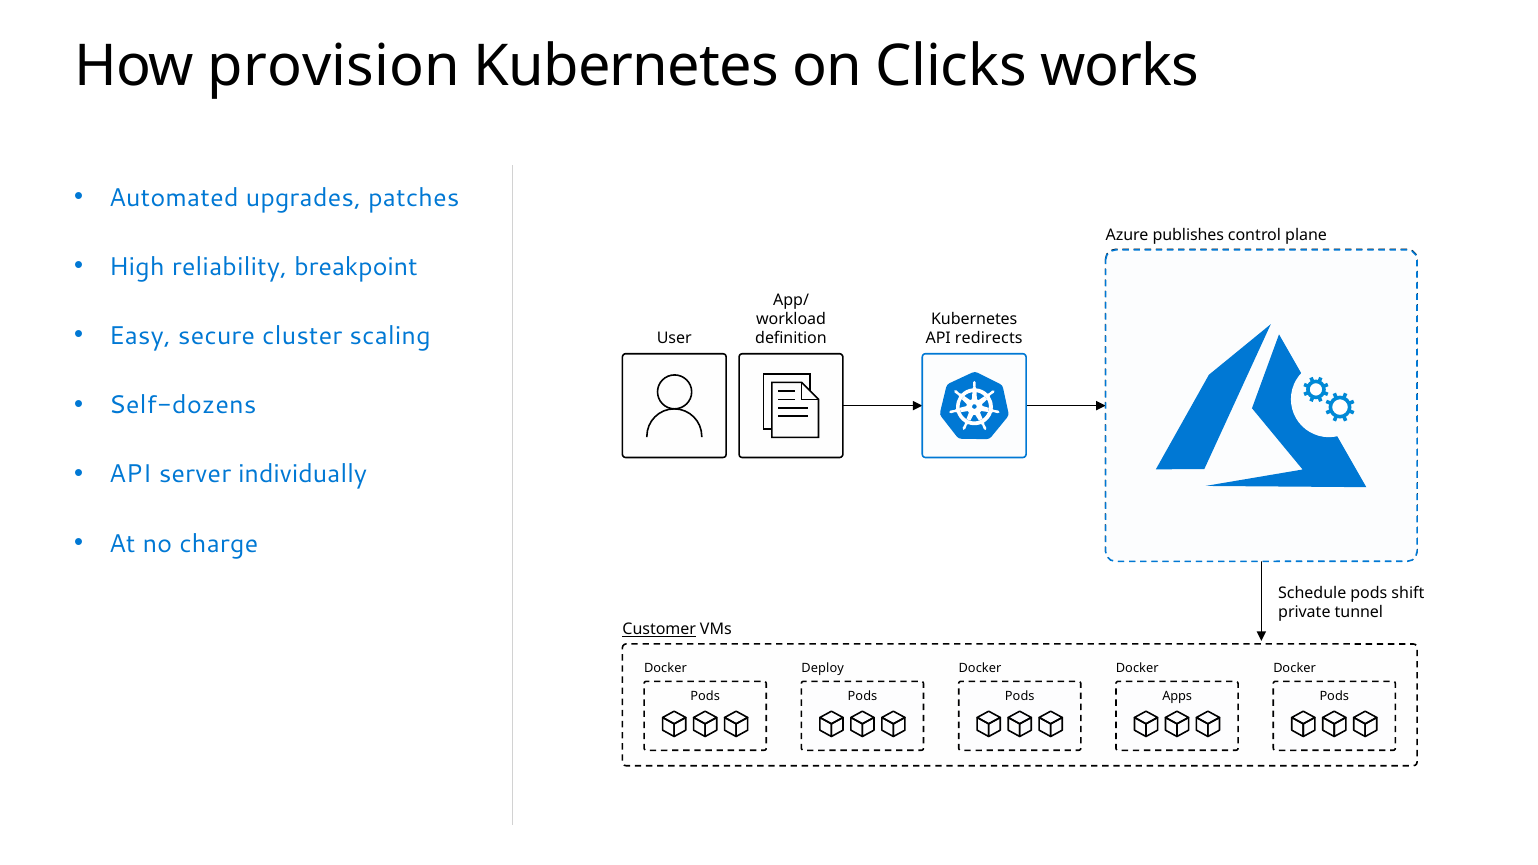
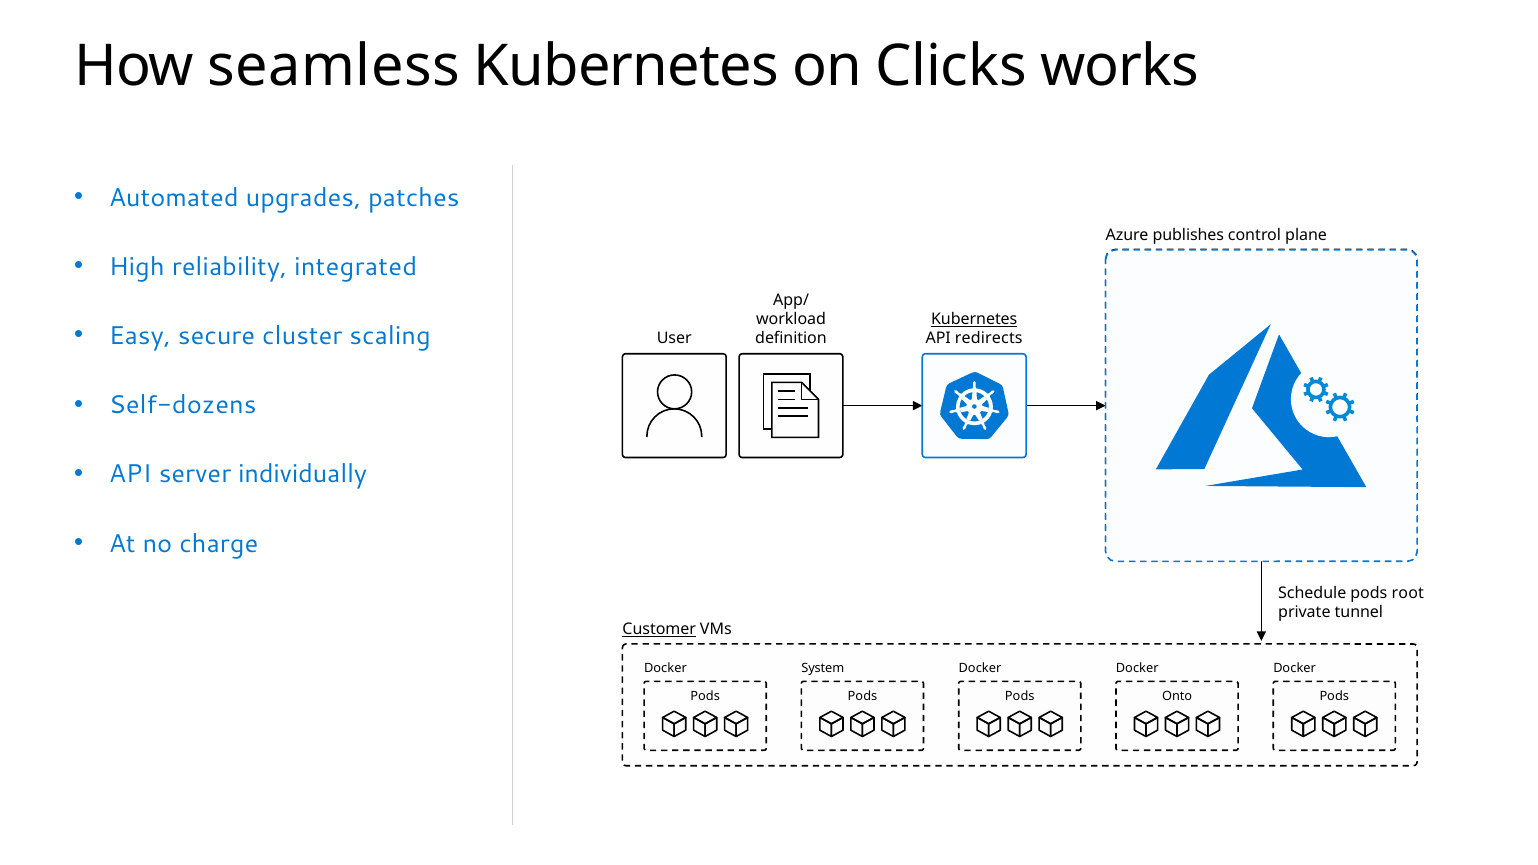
provision: provision -> seamless
breakpoint: breakpoint -> integrated
Kubernetes at (974, 319) underline: none -> present
shift: shift -> root
Deploy: Deploy -> System
Apps: Apps -> Onto
